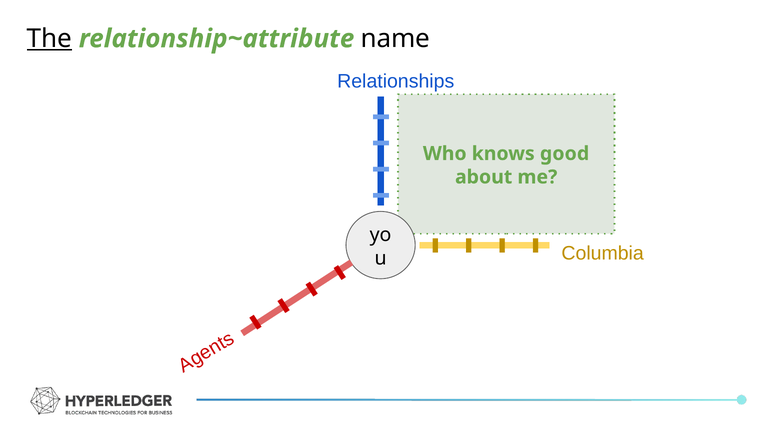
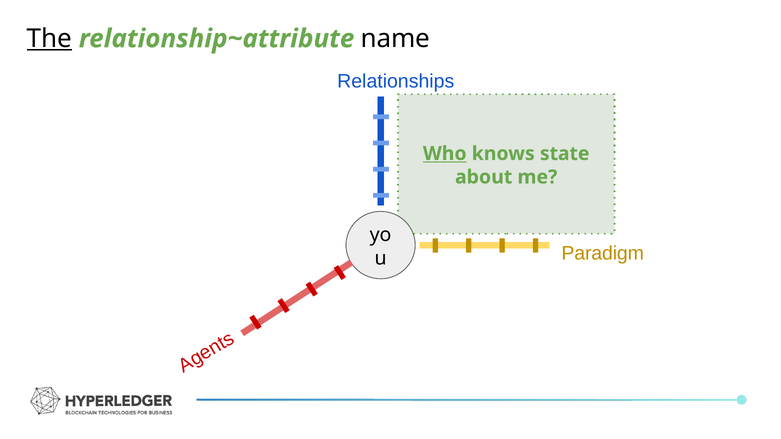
Who underline: none -> present
good: good -> state
Columbia: Columbia -> Paradigm
